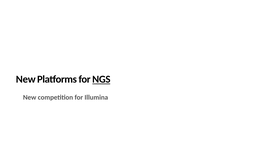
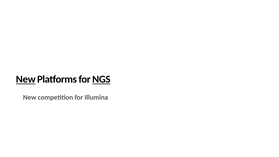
New at (26, 79) underline: none -> present
